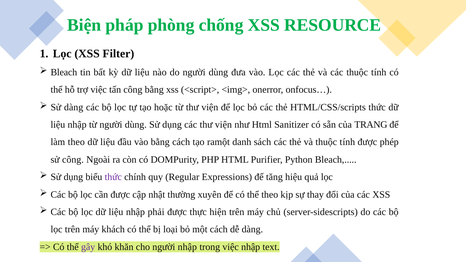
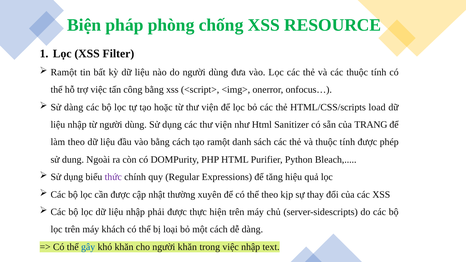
Bleach at (64, 72): Bleach -> Ramột
HTML/CSS/scripts thức: thức -> load
sử công: công -> dung
gây colour: purple -> blue
người nhập: nhập -> khăn
